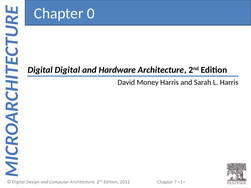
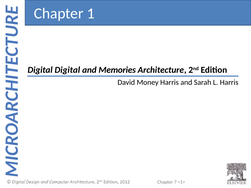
0: 0 -> 1
Hardware: Hardware -> Memories
